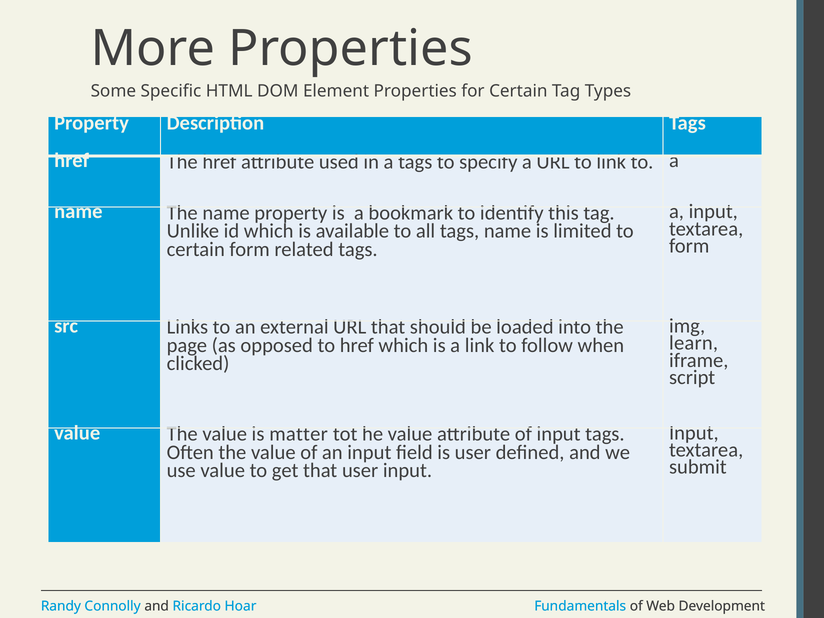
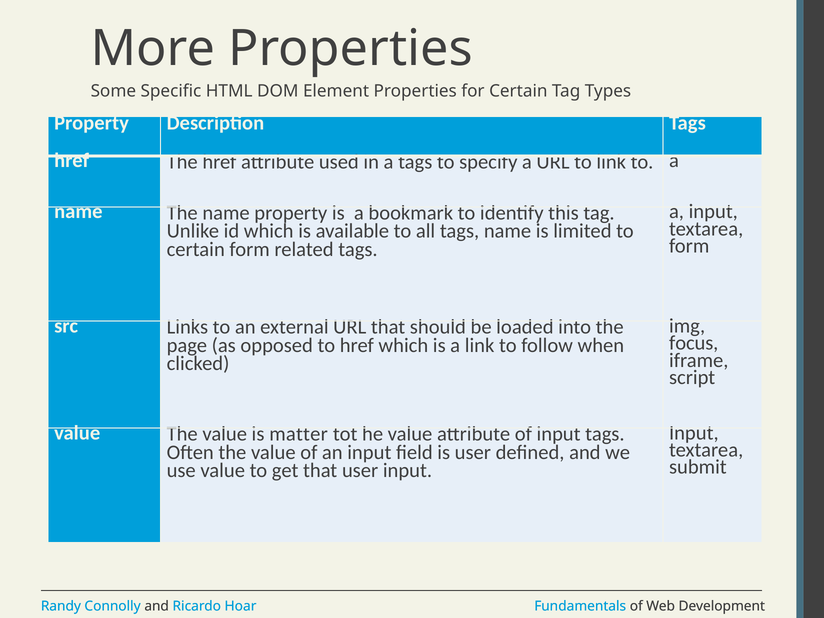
learn: learn -> focus
